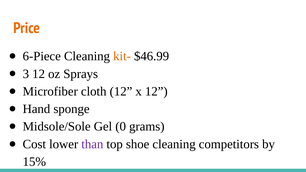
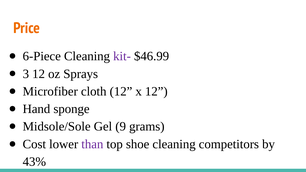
kit- colour: orange -> purple
0: 0 -> 9
15%: 15% -> 43%
